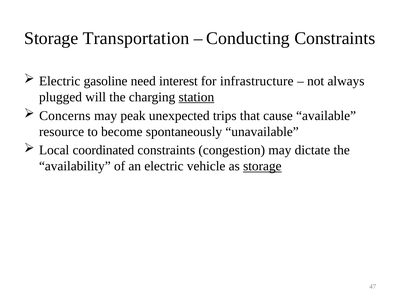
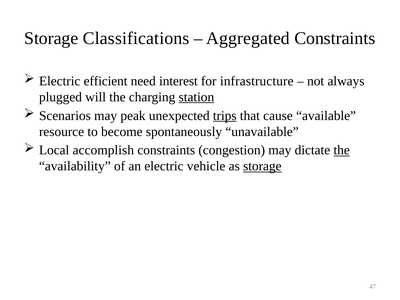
Transportation: Transportation -> Classifications
Conducting: Conducting -> Aggregated
gasoline: gasoline -> efficient
Concerns: Concerns -> Scenarios
trips underline: none -> present
coordinated: coordinated -> accomplish
the at (342, 150) underline: none -> present
